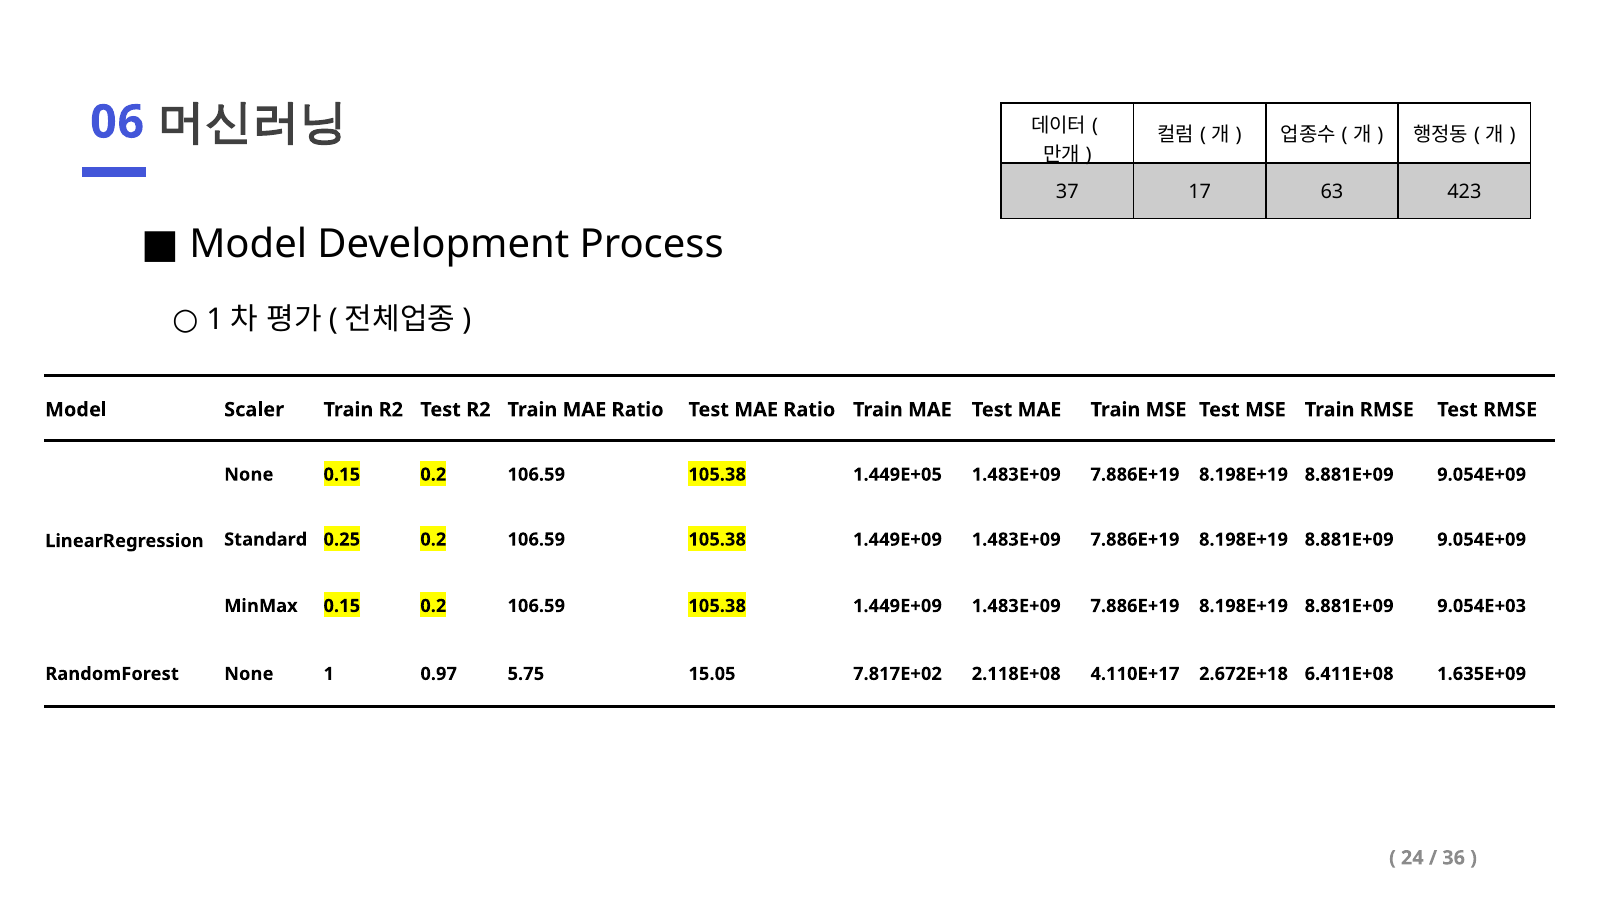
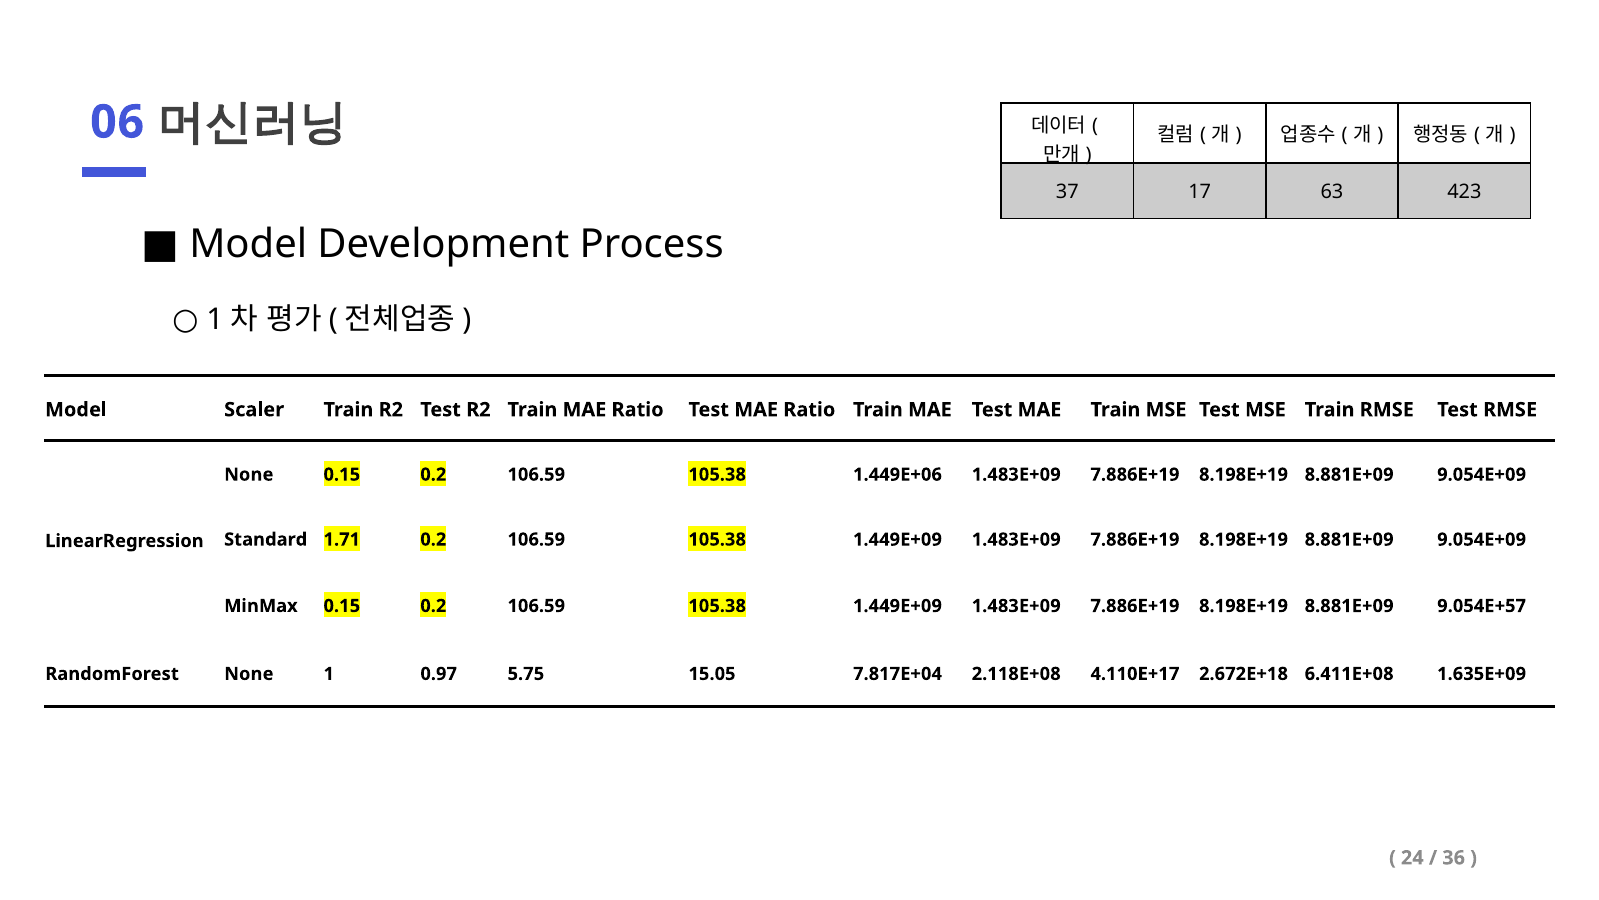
1.449E+05: 1.449E+05 -> 1.449E+06
0.25: 0.25 -> 1.71
9.054E+03: 9.054E+03 -> 9.054E+57
7.817E+02: 7.817E+02 -> 7.817E+04
